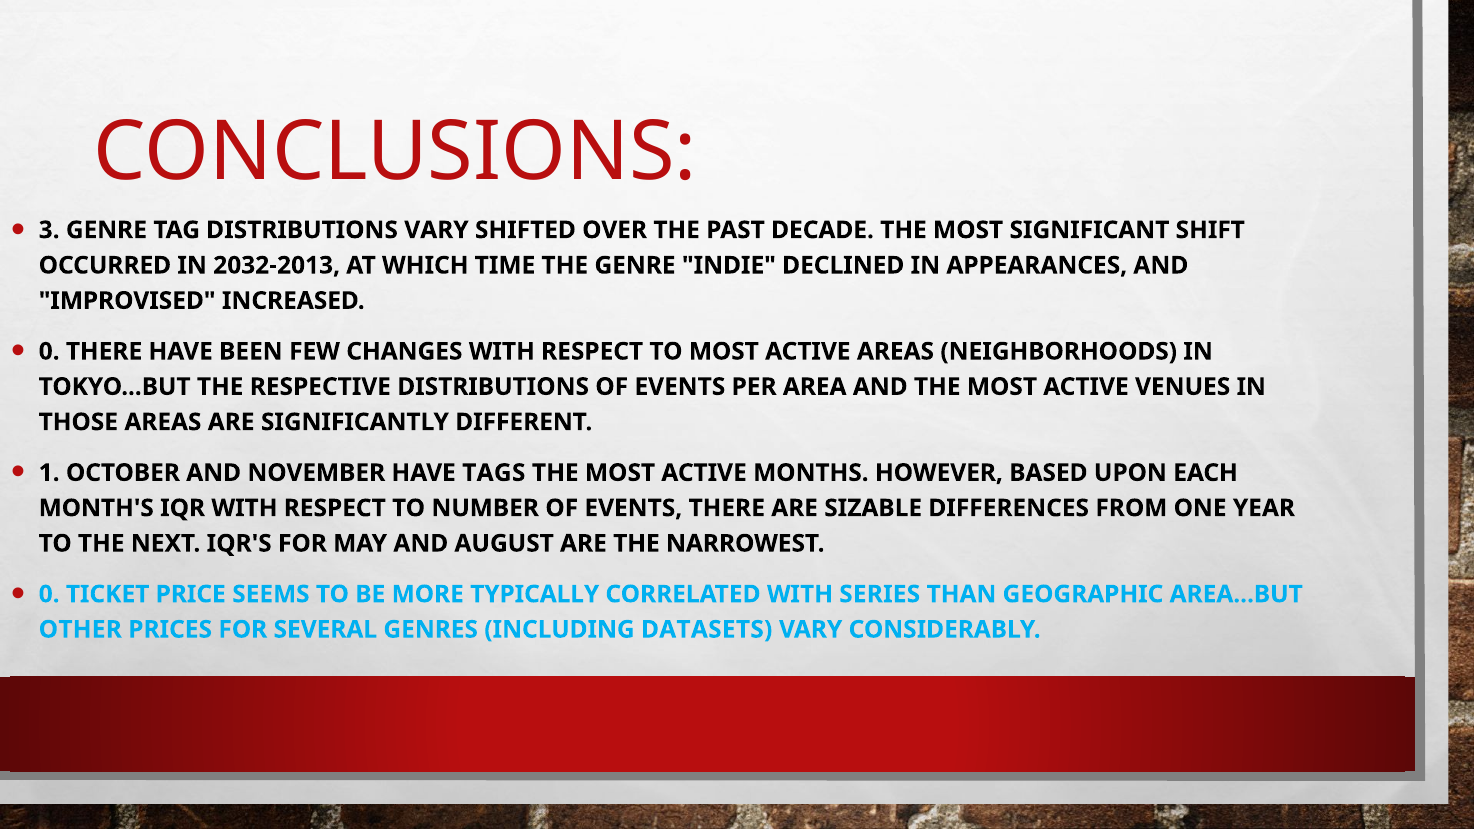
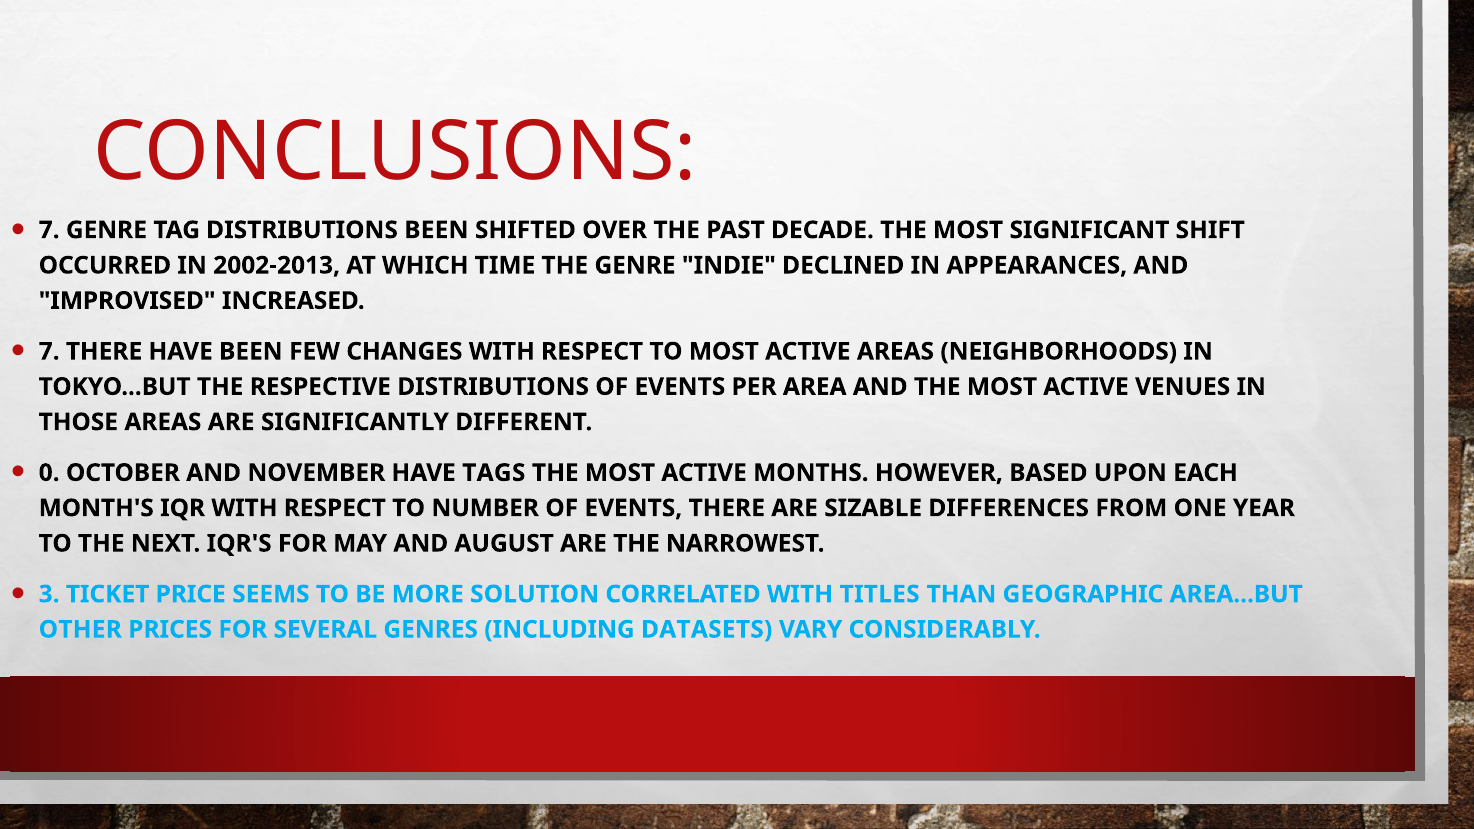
3 at (49, 230): 3 -> 7
DISTRIBUTIONS VARY: VARY -> BEEN
2032-2013: 2032-2013 -> 2002-2013
0 at (49, 351): 0 -> 7
1: 1 -> 0
0 at (49, 594): 0 -> 3
TYPICALLY: TYPICALLY -> SOLUTION
SERIES: SERIES -> TITLES
